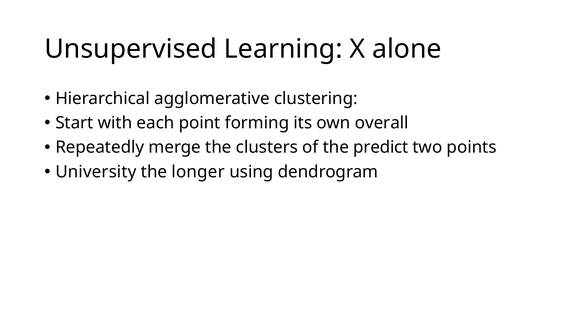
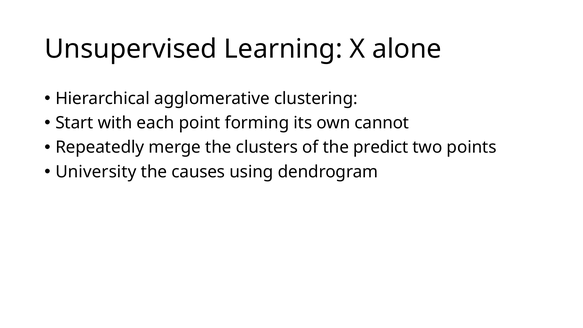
overall: overall -> cannot
longer: longer -> causes
